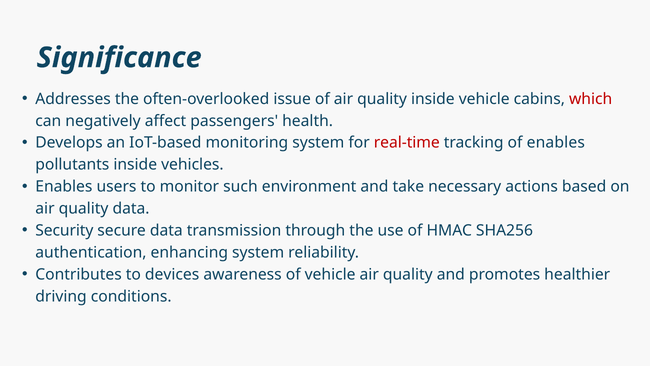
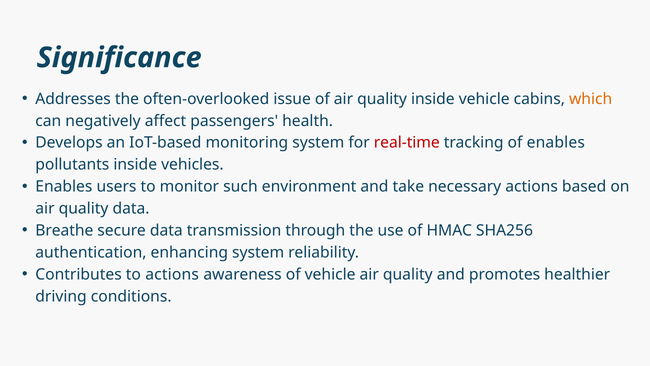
which colour: red -> orange
Security: Security -> Breathe
to devices: devices -> actions
